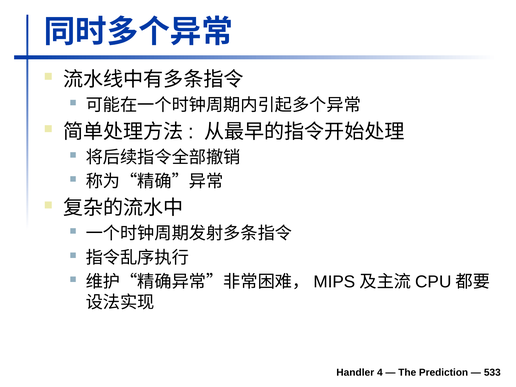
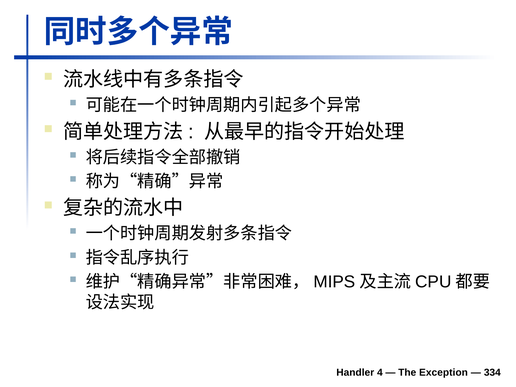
Prediction: Prediction -> Exception
533: 533 -> 334
